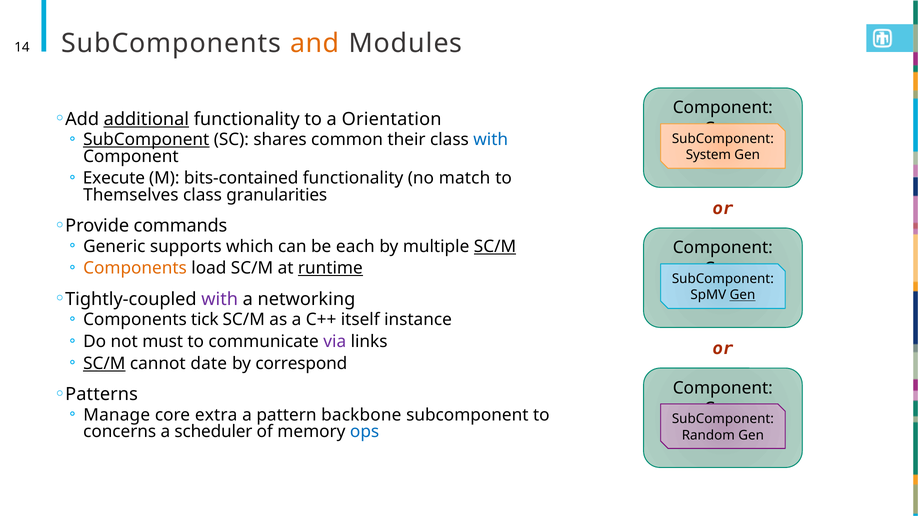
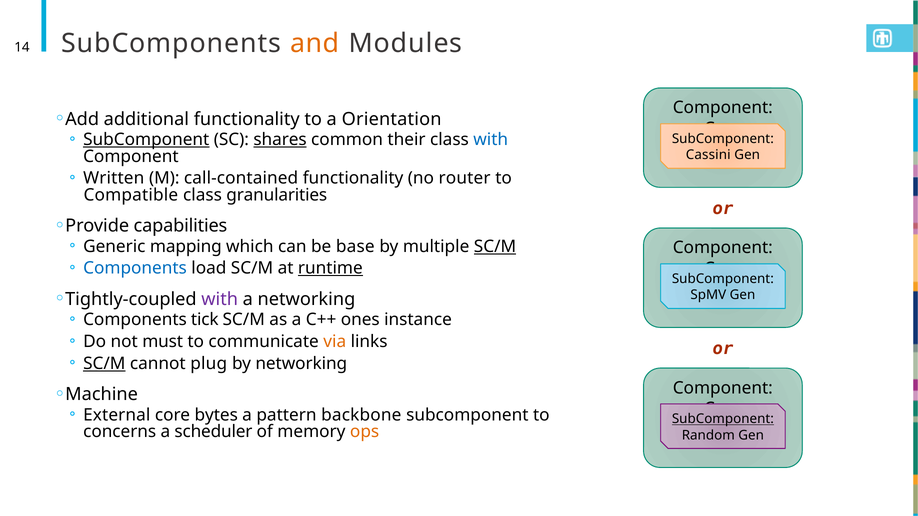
additional underline: present -> none
shares underline: none -> present
System: System -> Cassini
Execute: Execute -> Written
bits-contained: bits-contained -> call-contained
match: match -> router
Themselves: Themselves -> Compatible
commands: commands -> capabilities
supports: supports -> mapping
each: each -> base
Components at (135, 268) colour: orange -> blue
Gen at (742, 295) underline: present -> none
itself: itself -> ones
via colour: purple -> orange
date: date -> plug
by correspond: correspond -> networking
Patterns: Patterns -> Machine
Manage: Manage -> External
extra: extra -> bytes
SubComponent at (723, 419) underline: none -> present
ops colour: blue -> orange
